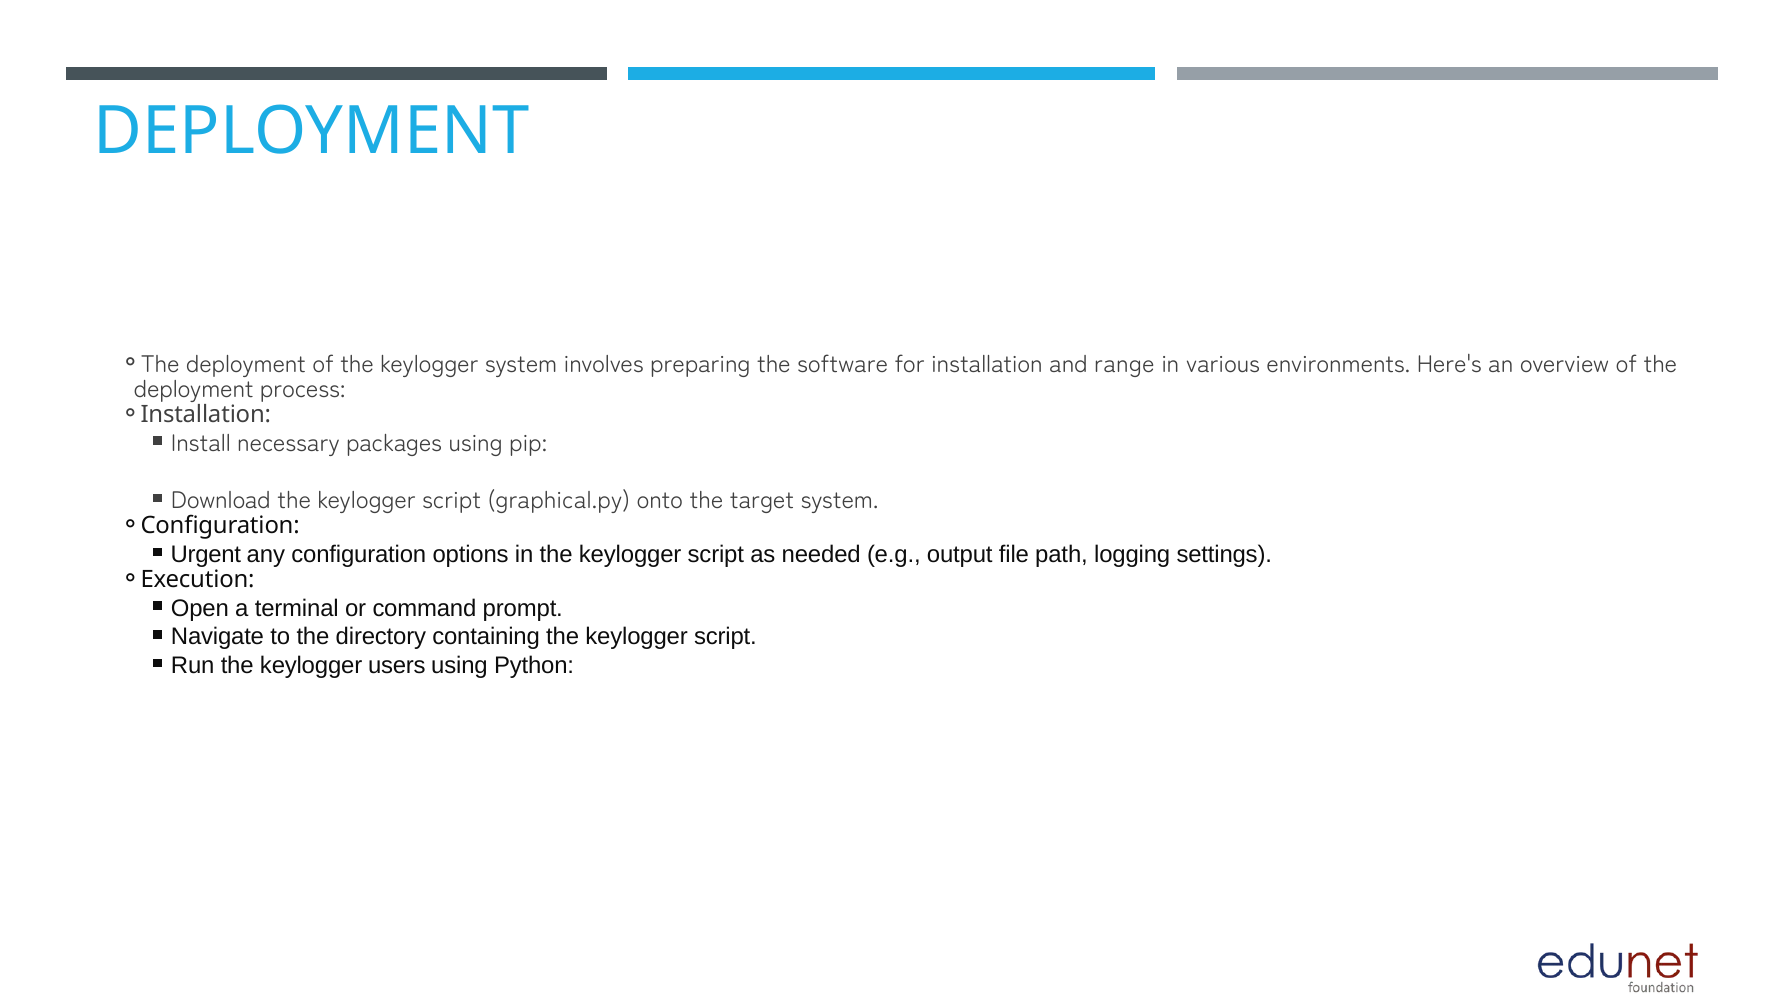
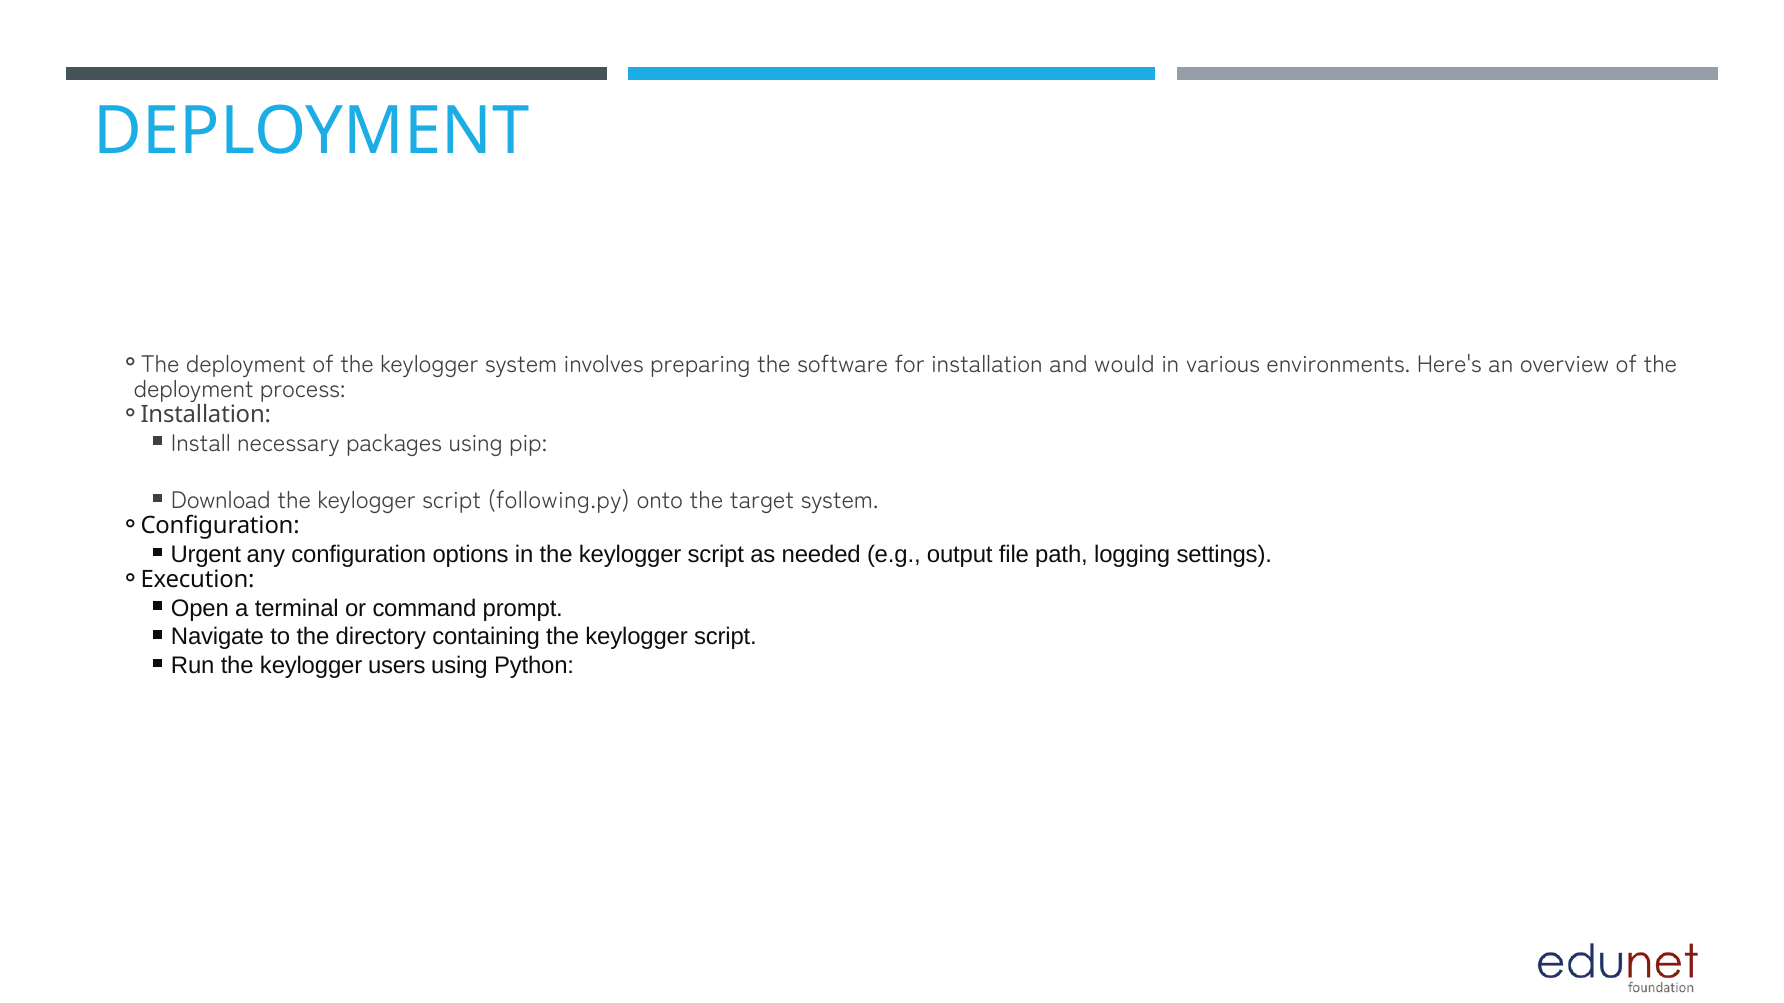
range: range -> would
graphical.py: graphical.py -> following.py
